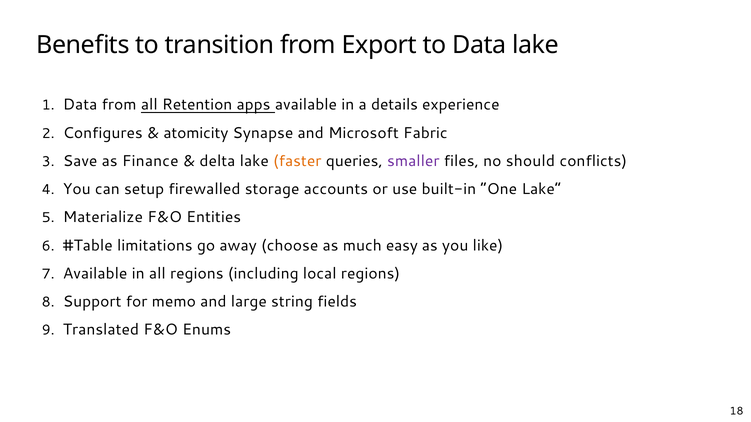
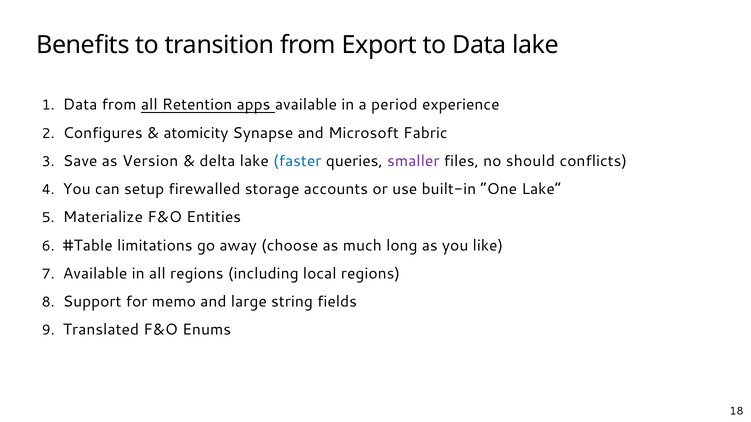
details: details -> period
Finance: Finance -> Version
faster colour: orange -> blue
easy: easy -> long
